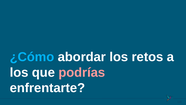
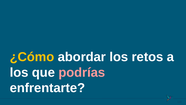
¿Cómo colour: light blue -> yellow
